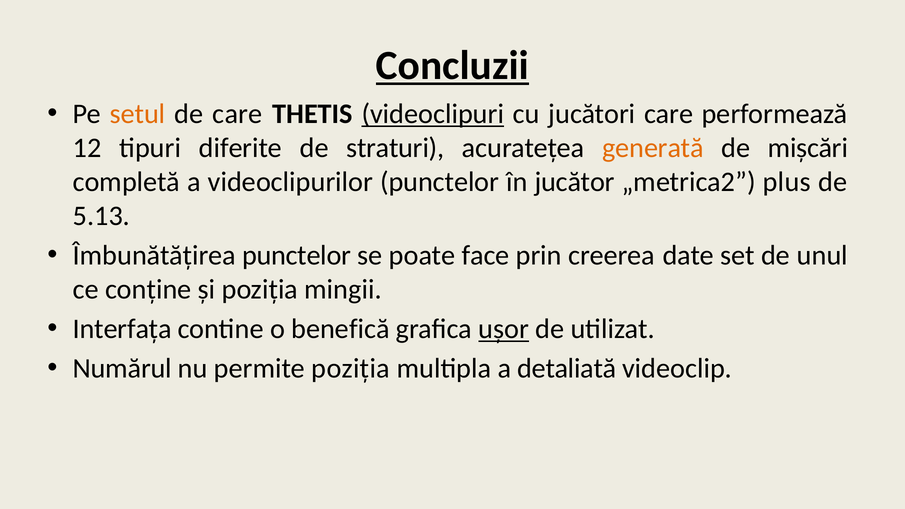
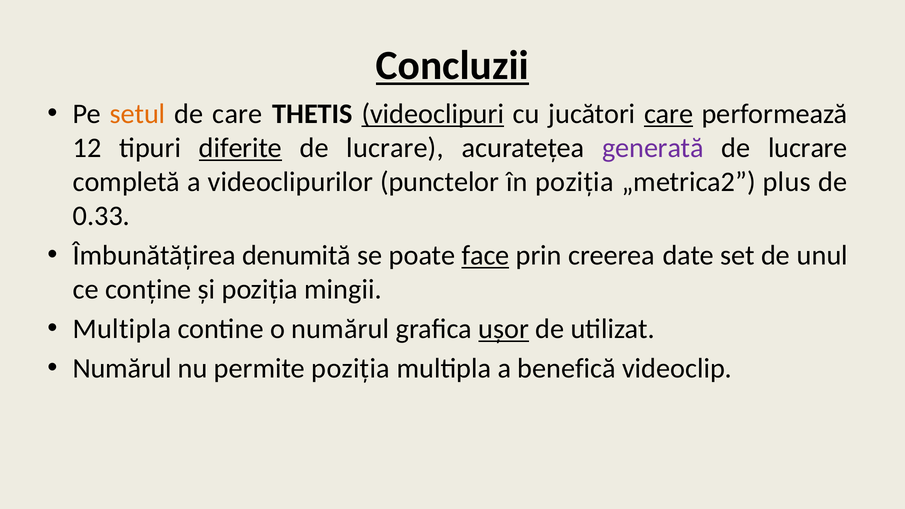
care at (669, 114) underline: none -> present
diferite underline: none -> present
straturi at (395, 148): straturi -> lucrare
generată colour: orange -> purple
mișcări at (808, 148): mișcări -> lucrare
în jucător: jucător -> poziția
5.13: 5.13 -> 0.33
Îmbunătățirea punctelor: punctelor -> denumită
face underline: none -> present
Interfața at (122, 329): Interfața -> Multipla
o benefică: benefică -> numărul
detaliată: detaliată -> benefică
